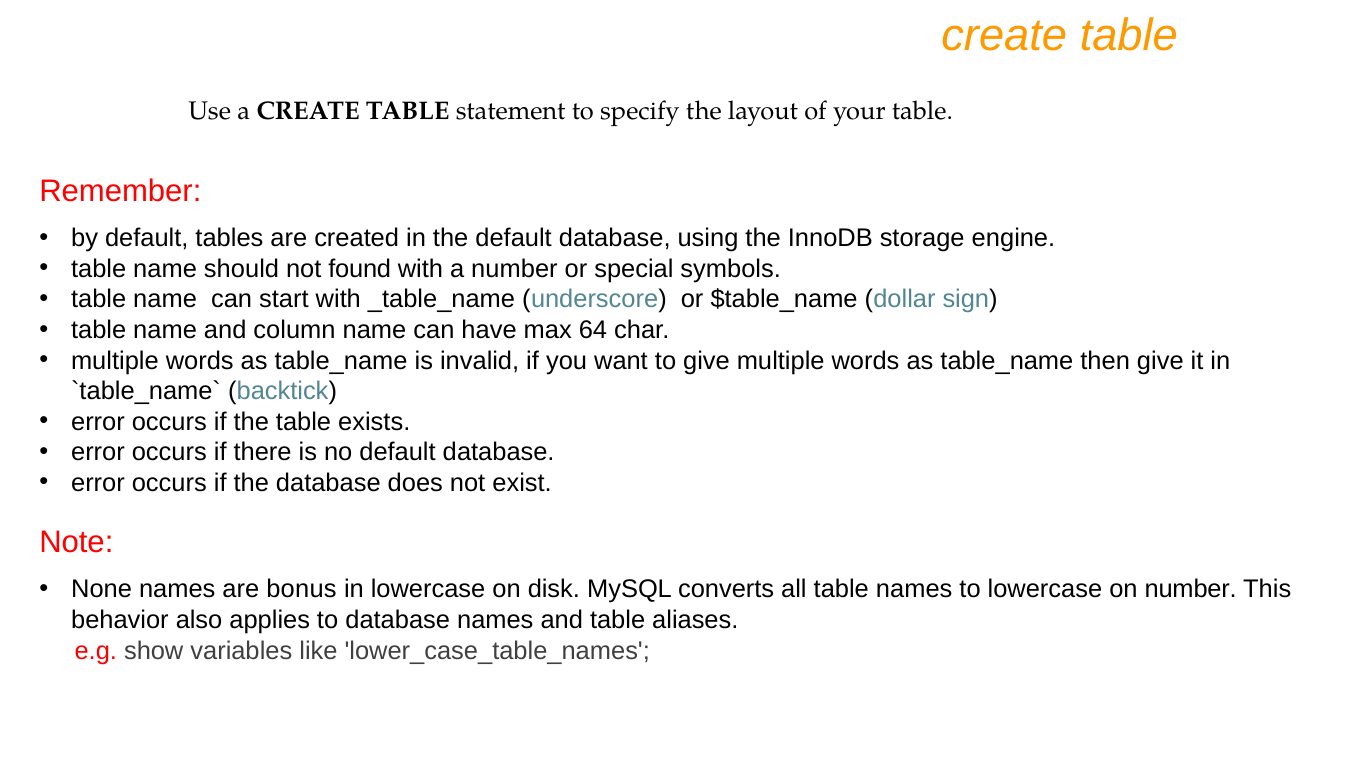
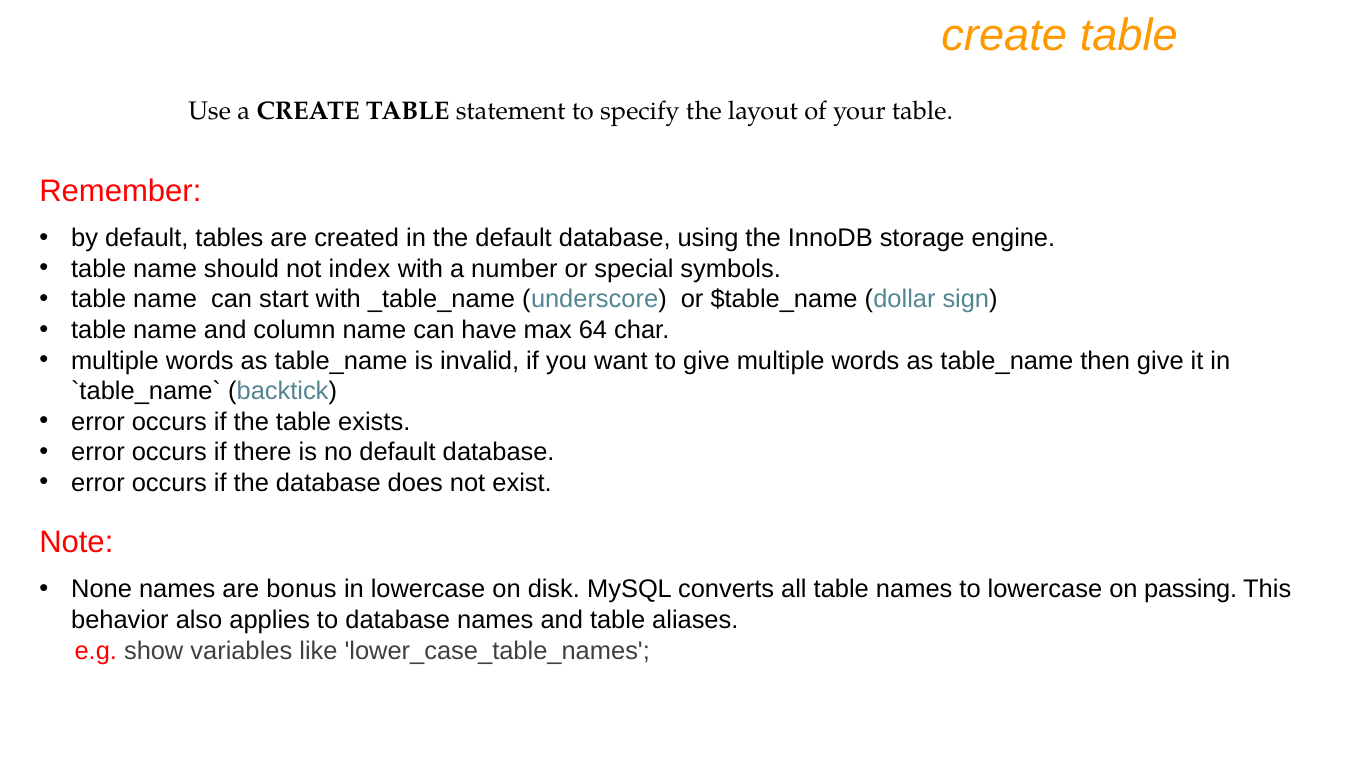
found: found -> index
on number: number -> passing
